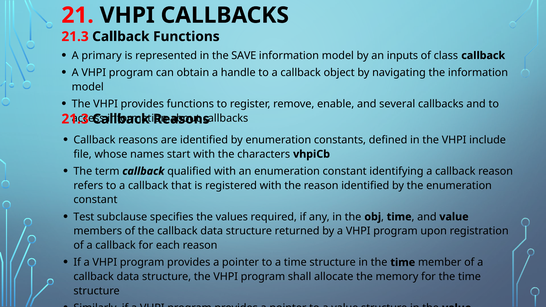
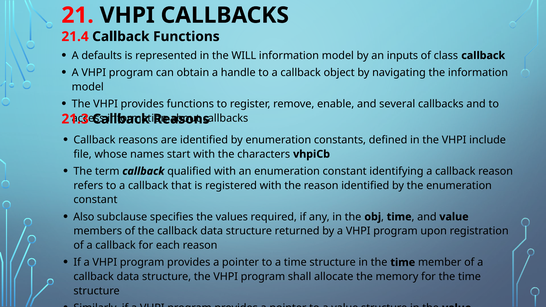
21.3 at (75, 37): 21.3 -> 21.4
primary: primary -> defaults
SAVE: SAVE -> WILL
Test: Test -> Also
